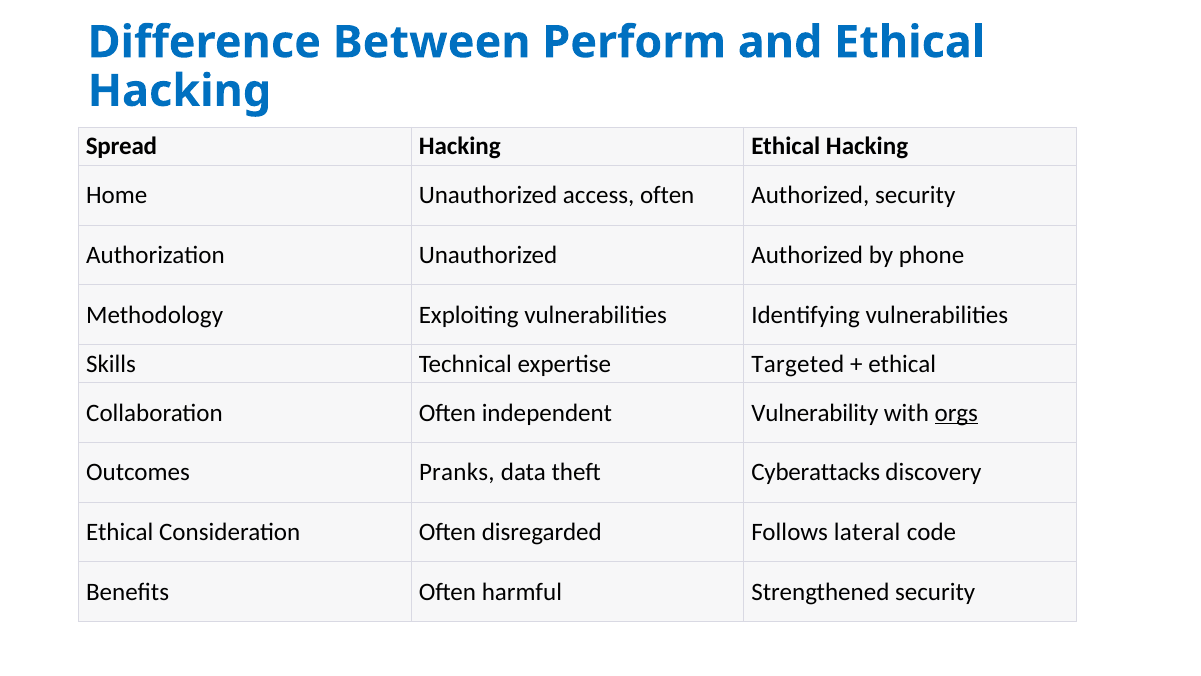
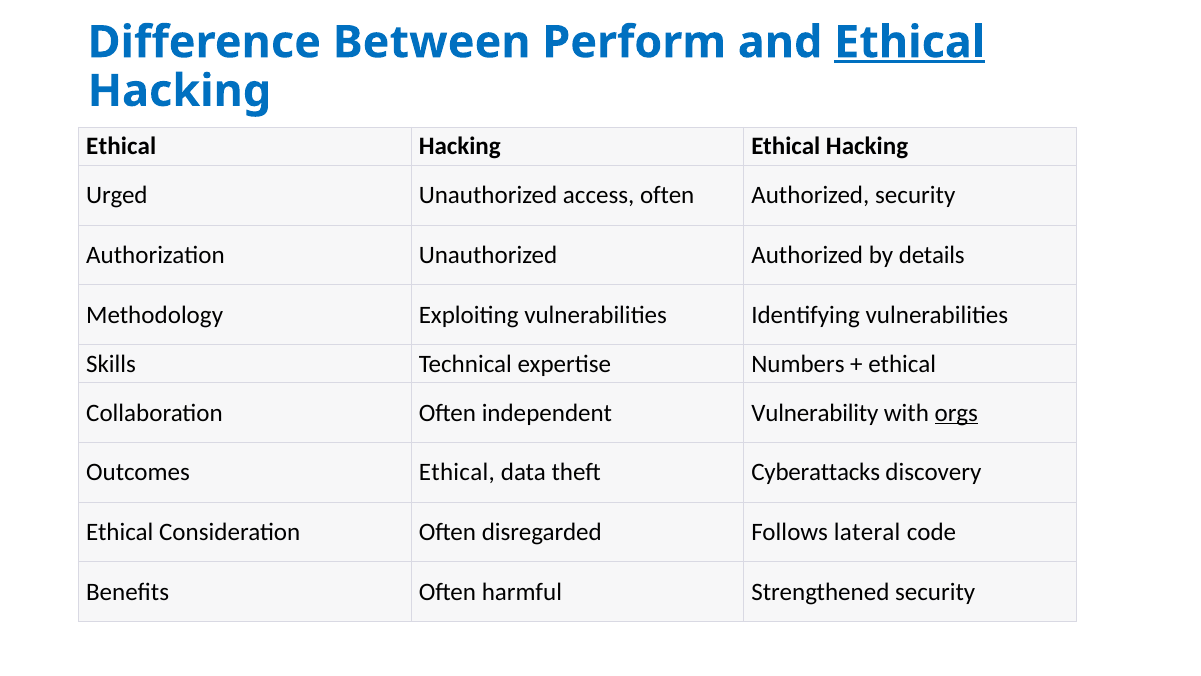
Ethical at (910, 42) underline: none -> present
Spread at (121, 147): Spread -> Ethical
Home: Home -> Urged
phone: phone -> details
Targeted: Targeted -> Numbers
Outcomes Pranks: Pranks -> Ethical
